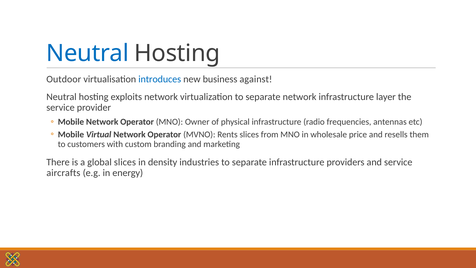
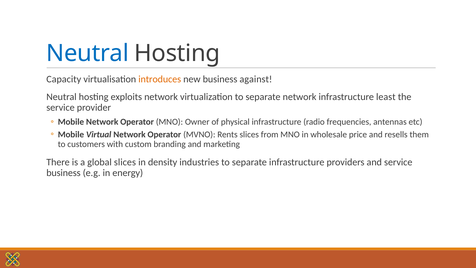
Outdoor: Outdoor -> Capacity
introduces colour: blue -> orange
layer: layer -> least
aircrafts at (63, 173): aircrafts -> business
